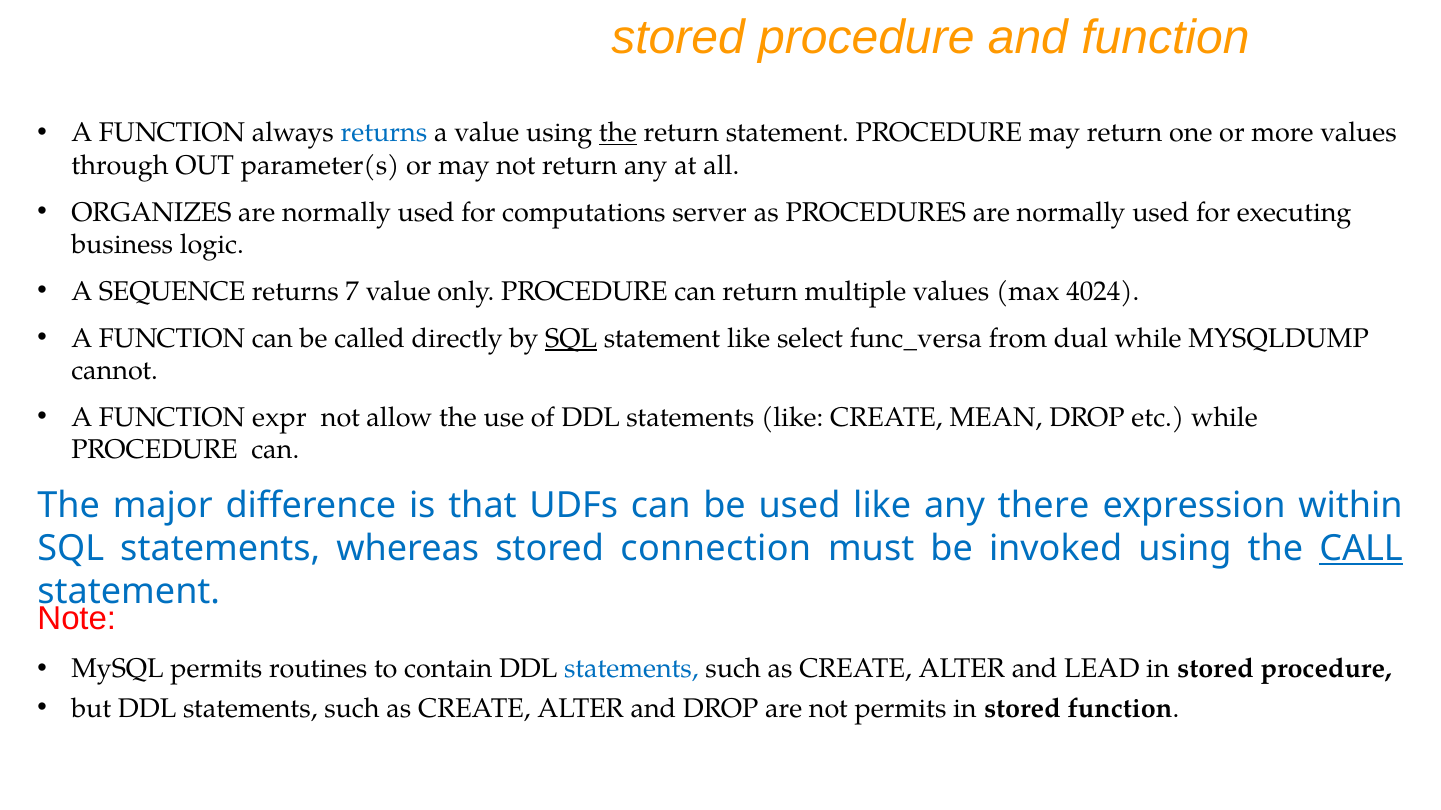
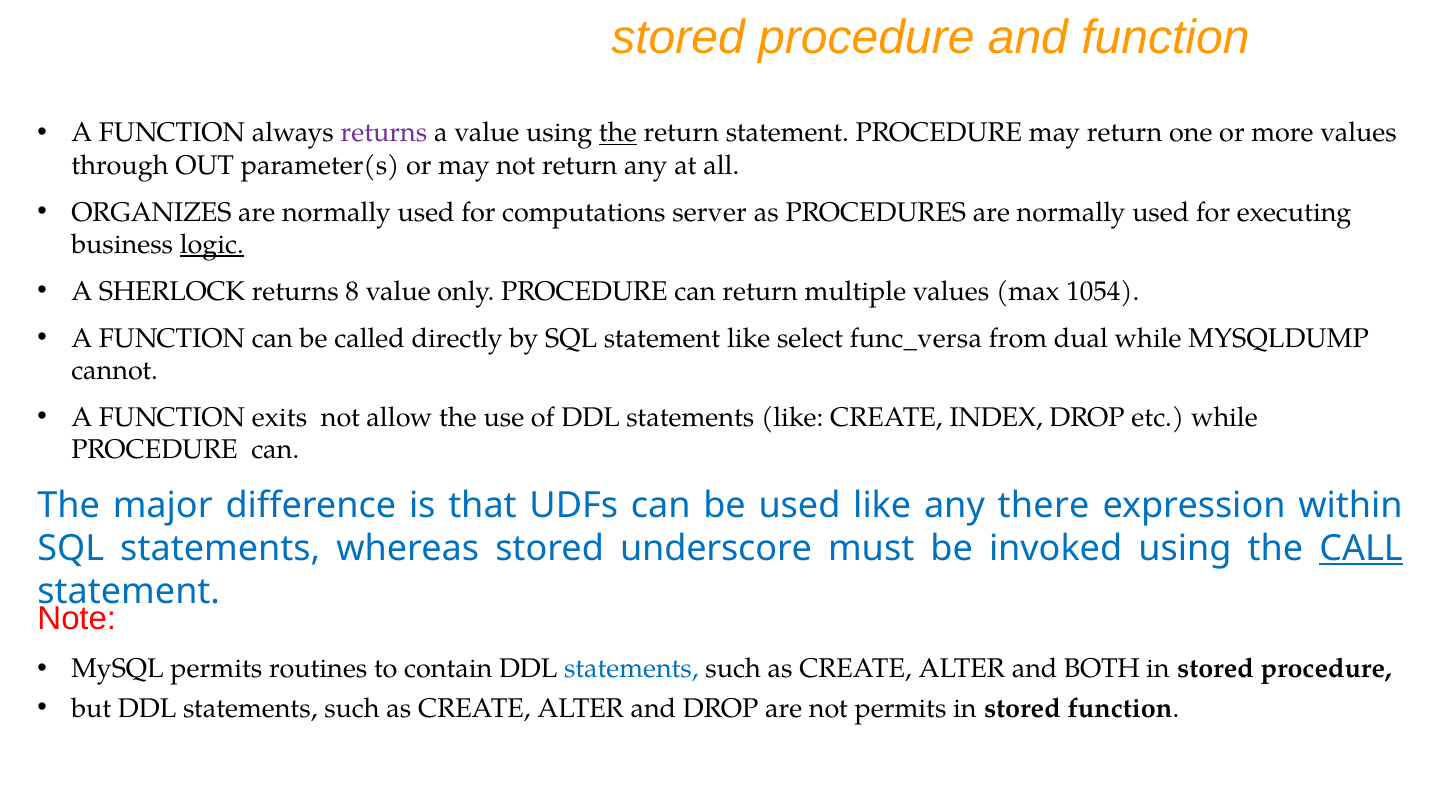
returns at (384, 133) colour: blue -> purple
logic underline: none -> present
SEQUENCE: SEQUENCE -> SHERLOCK
7: 7 -> 8
4024: 4024 -> 1054
SQL at (571, 338) underline: present -> none
expr: expr -> exits
MEAN: MEAN -> INDEX
connection: connection -> underscore
LEAD: LEAD -> BOTH
